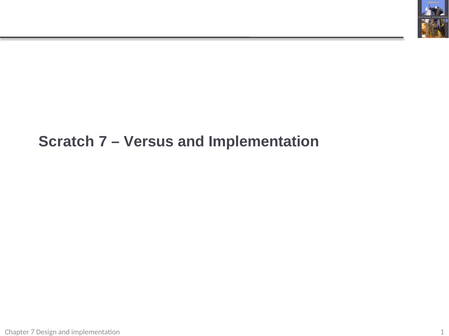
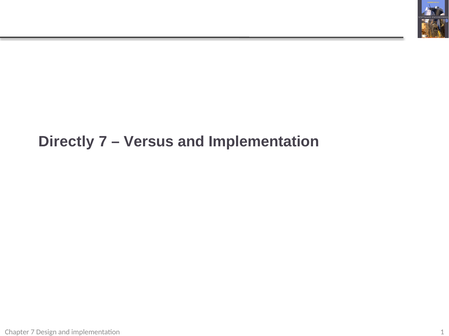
Scratch: Scratch -> Directly
